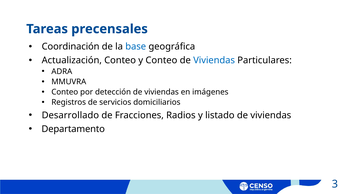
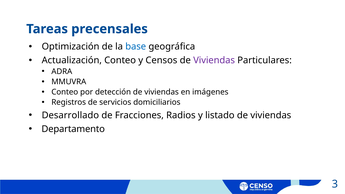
Coordinación: Coordinación -> Optimización
y Conteo: Conteo -> Censos
Viviendas at (214, 60) colour: blue -> purple
